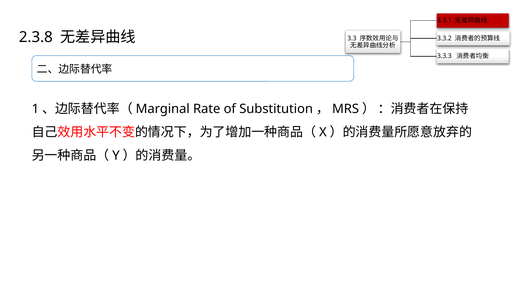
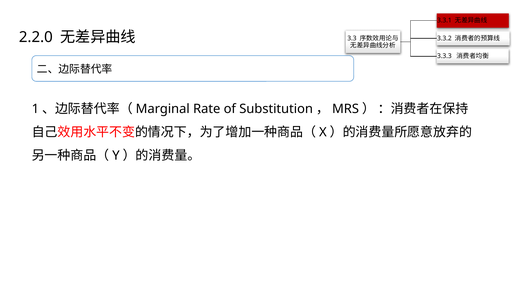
2.3.8: 2.3.8 -> 2.2.0
